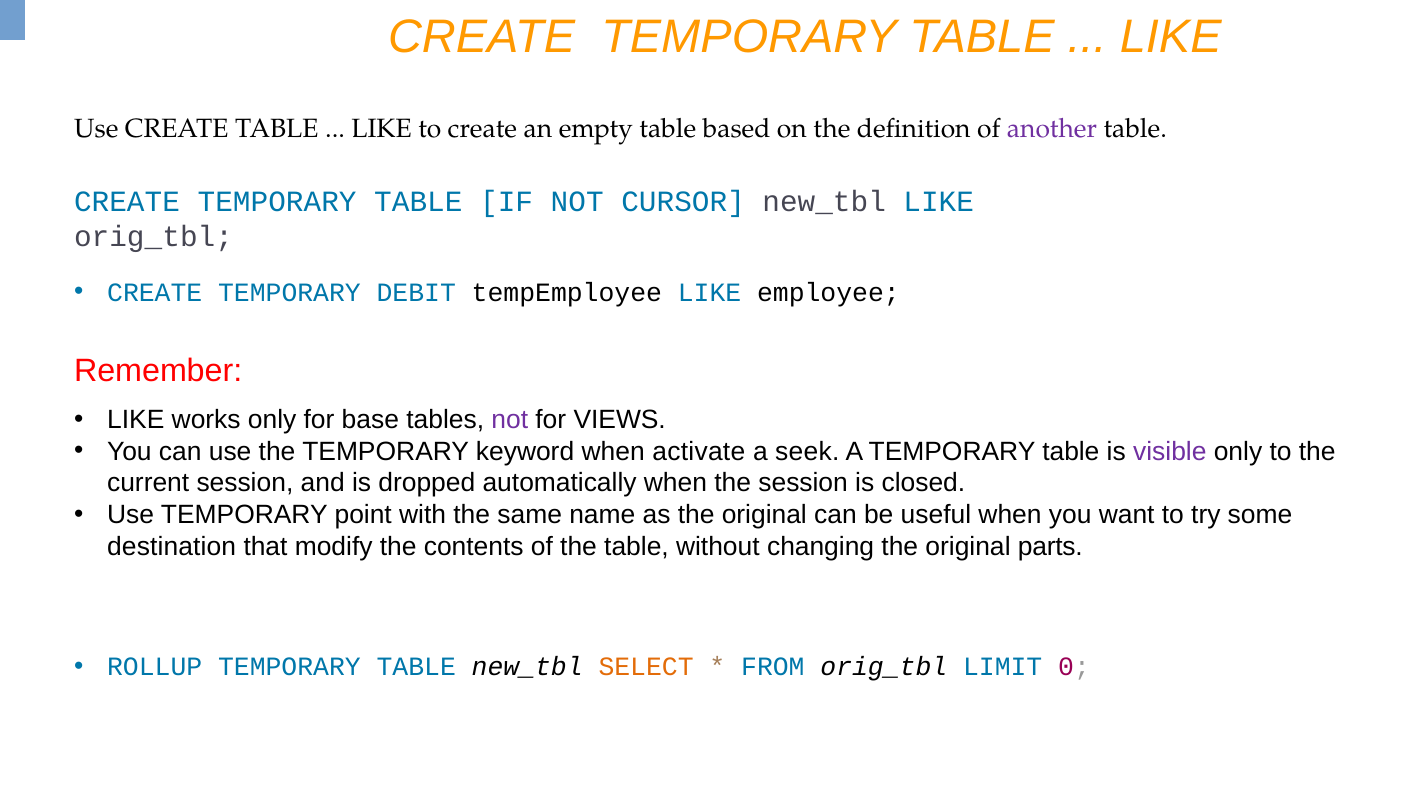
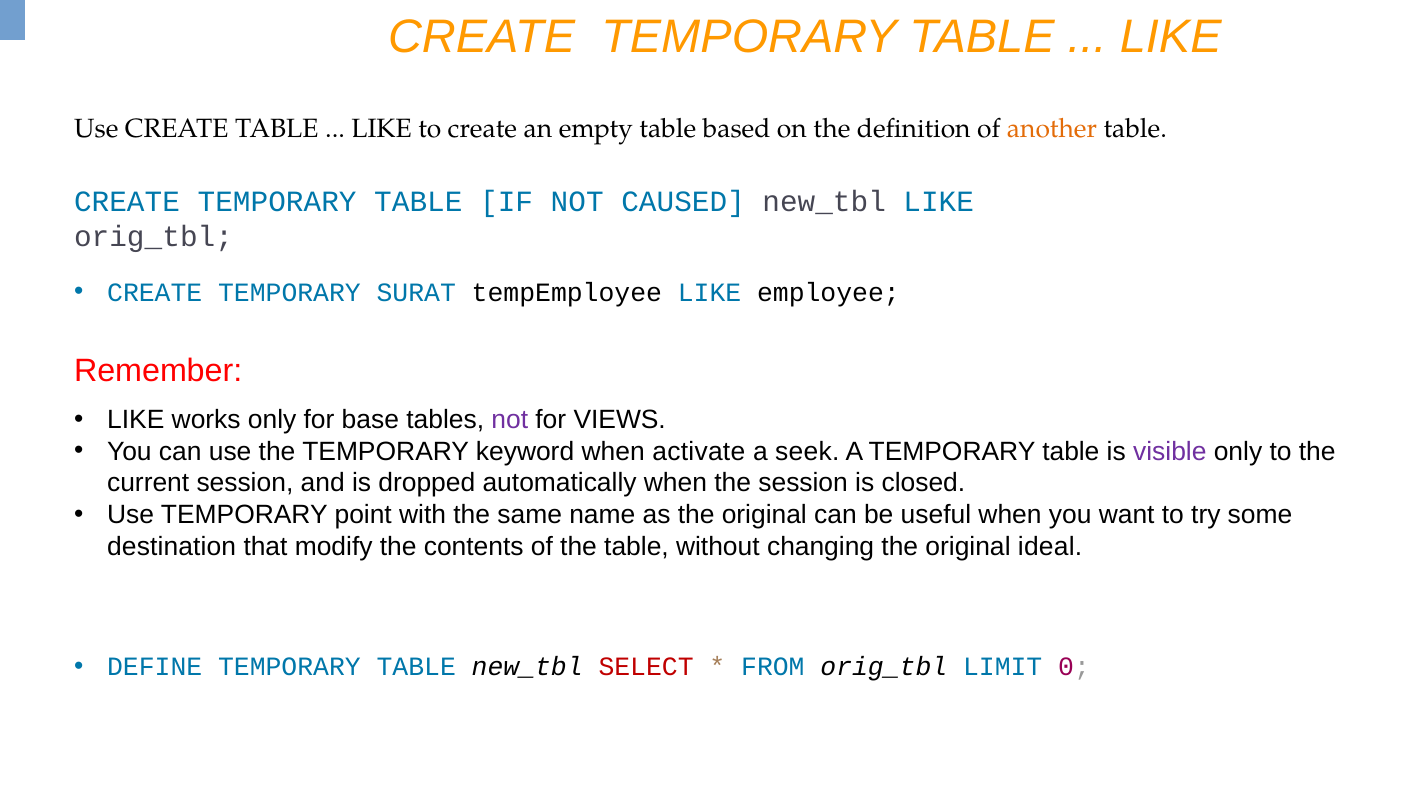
another colour: purple -> orange
CURSOR: CURSOR -> CAUSED
DEBIT: DEBIT -> SURAT
parts: parts -> ideal
ROLLUP: ROLLUP -> DEFINE
SELECT colour: orange -> red
